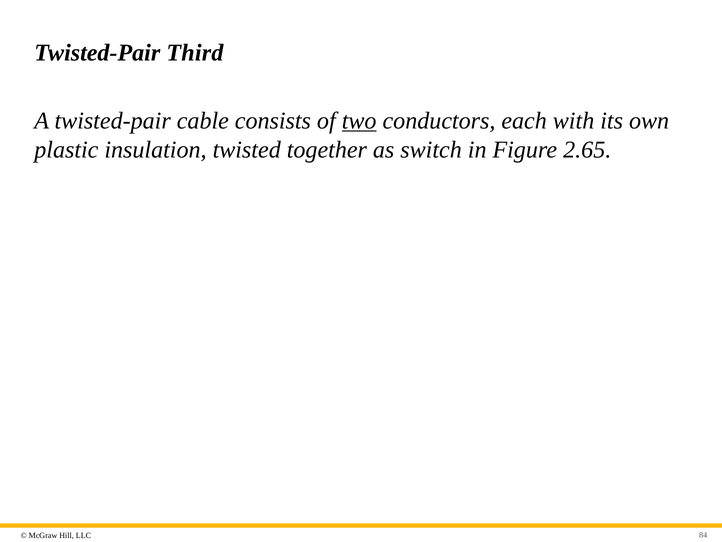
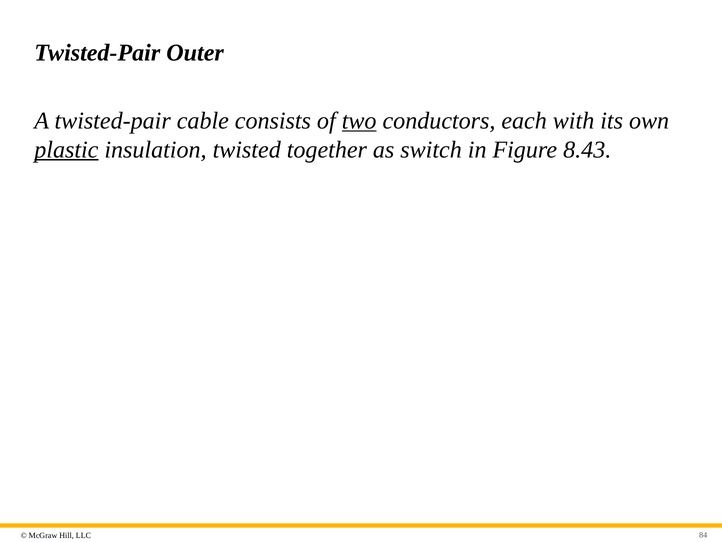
Third: Third -> Outer
plastic underline: none -> present
2.65: 2.65 -> 8.43
